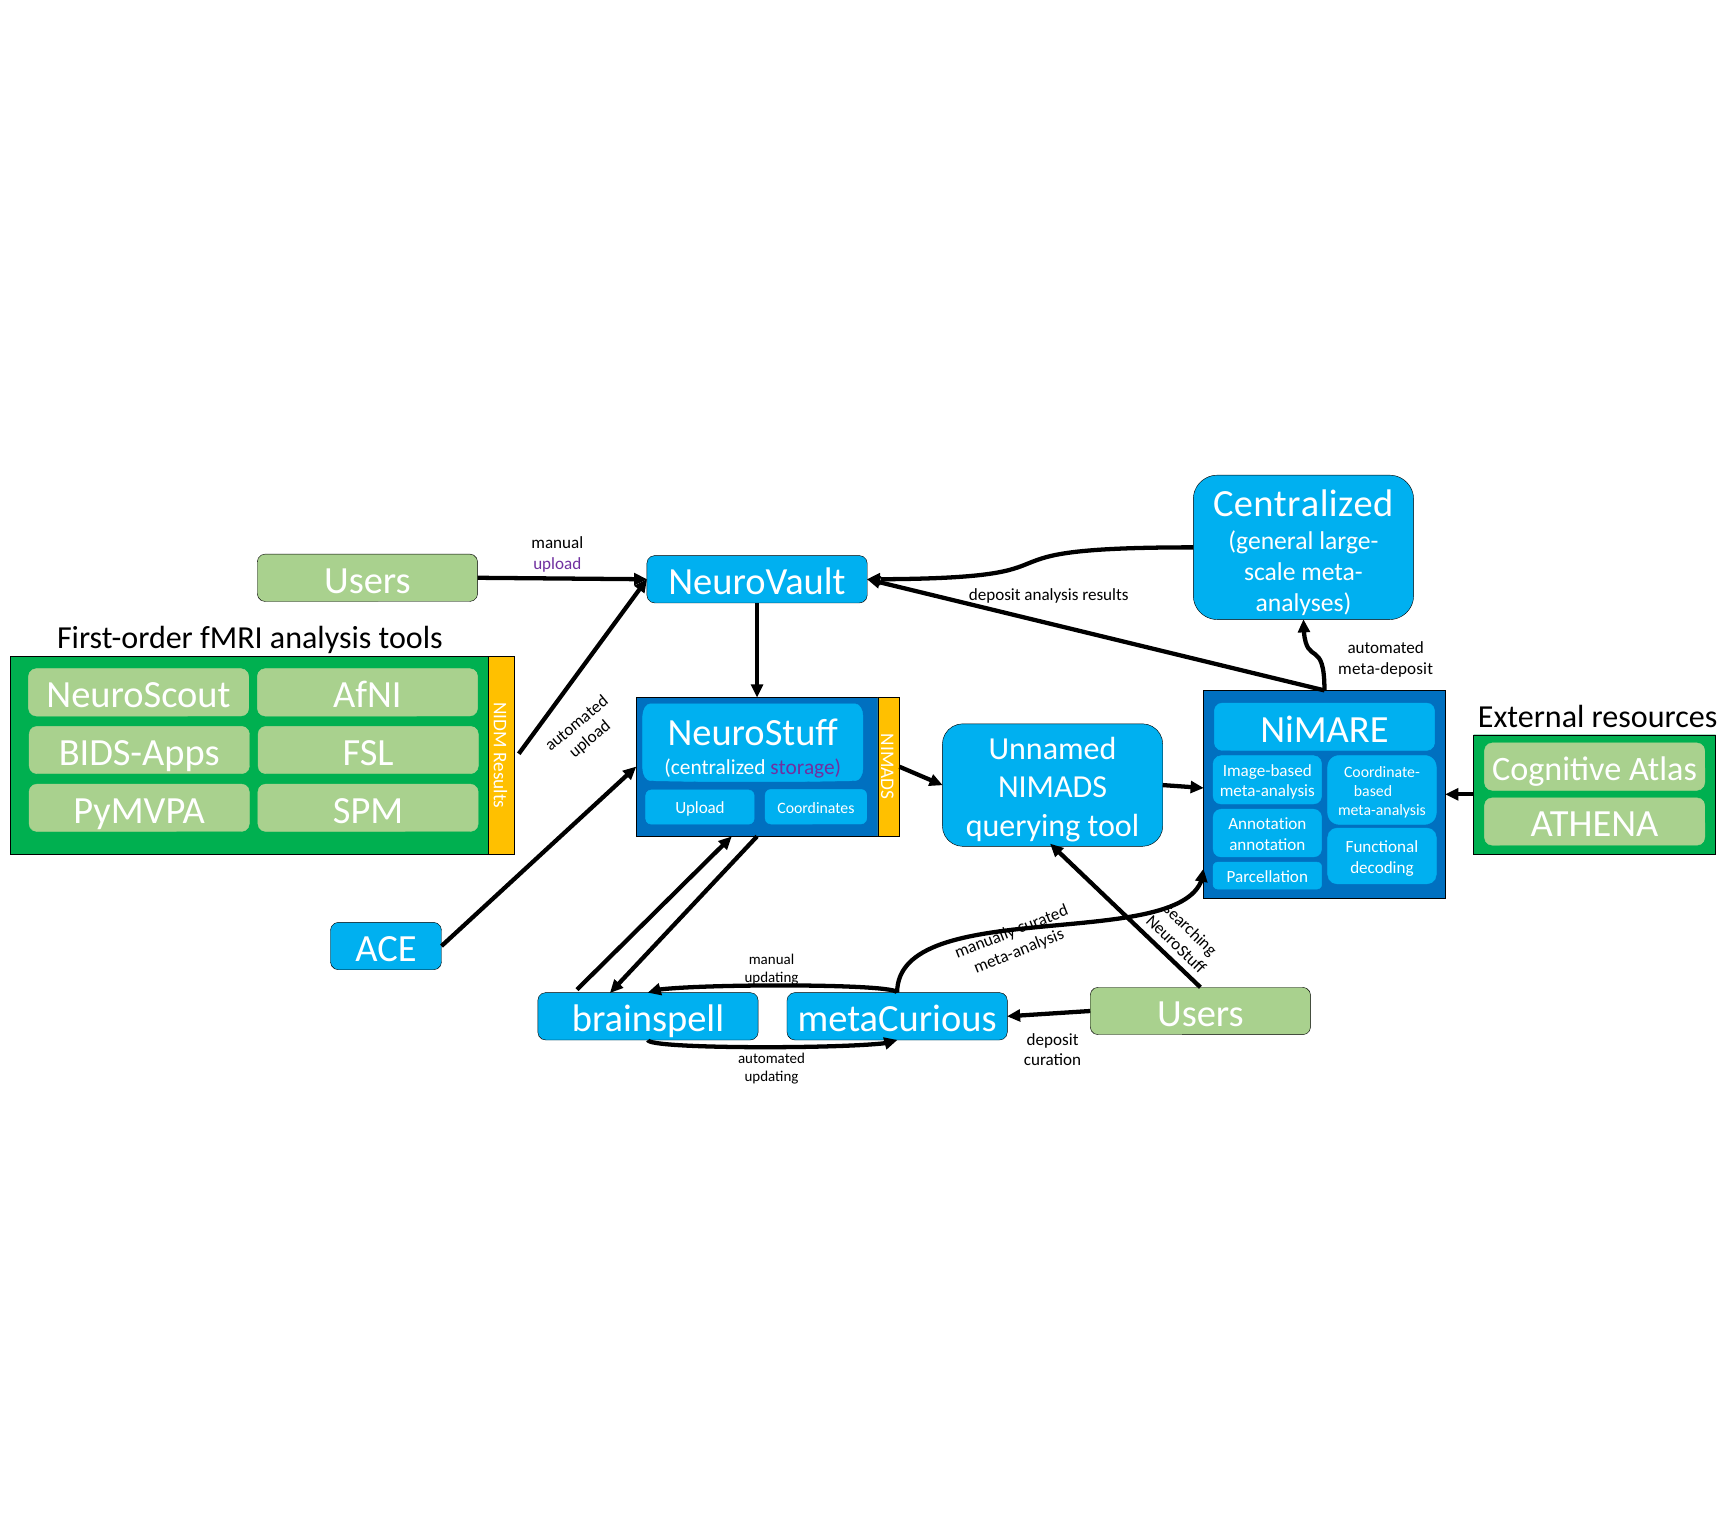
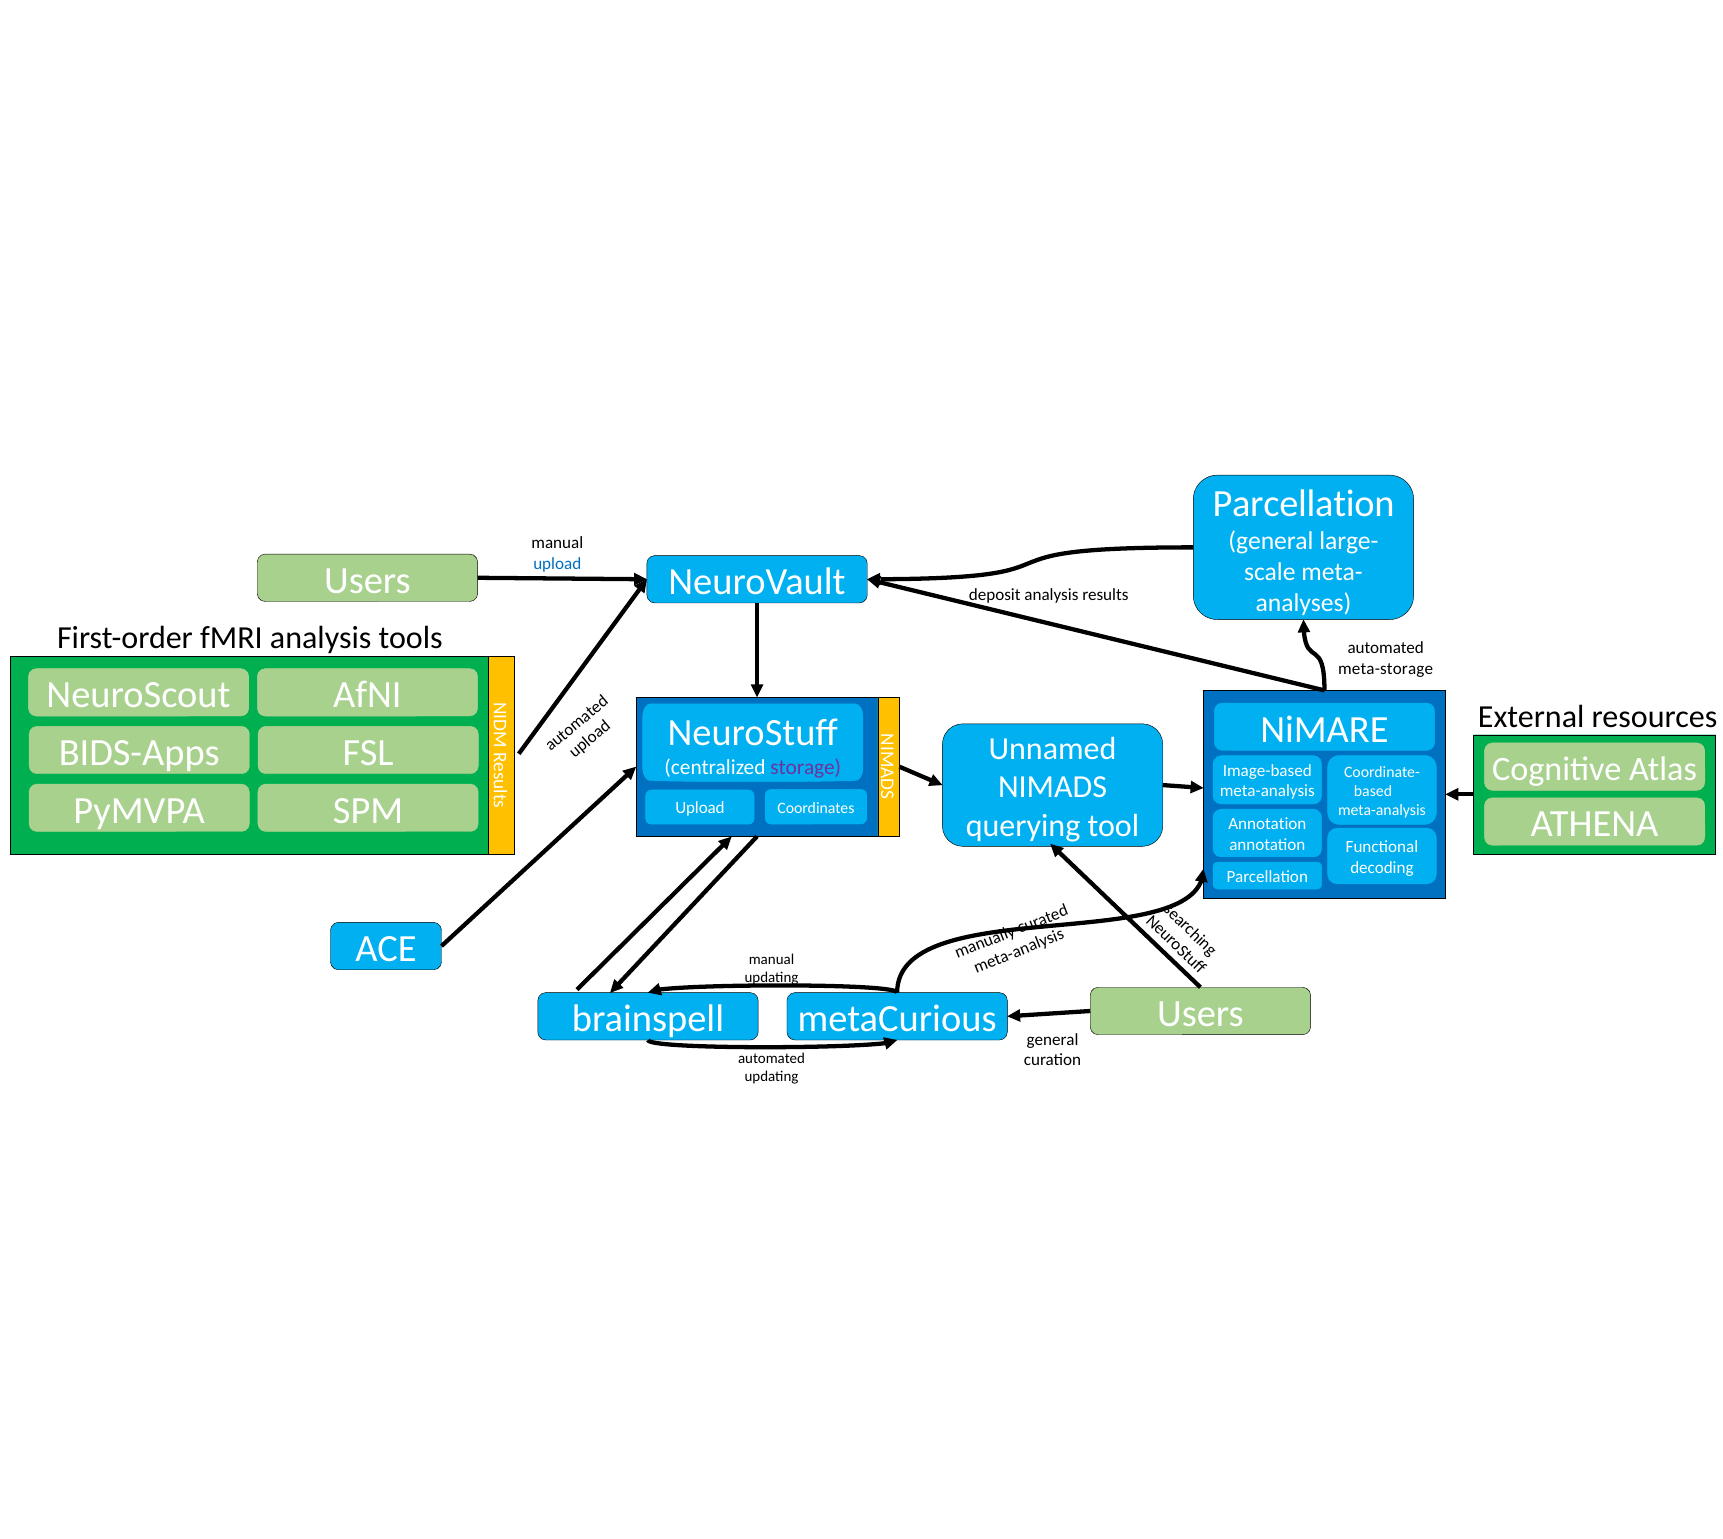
Centralized at (1303, 504): Centralized -> Parcellation
upload at (557, 563) colour: purple -> blue
meta-deposit: meta-deposit -> meta-storage
deposit at (1053, 1039): deposit -> general
